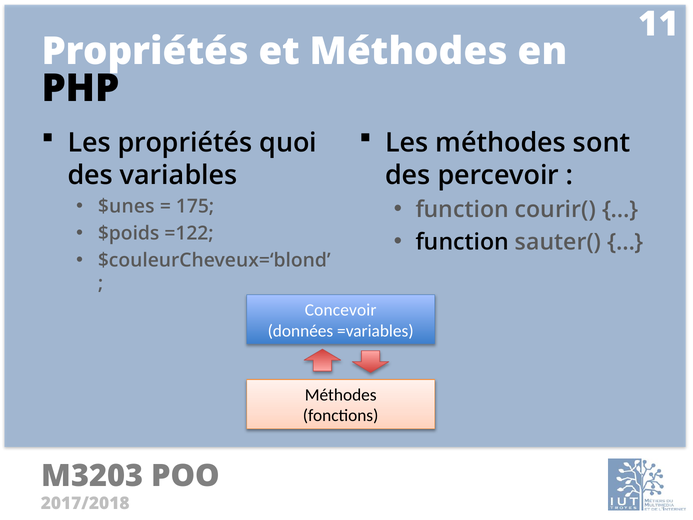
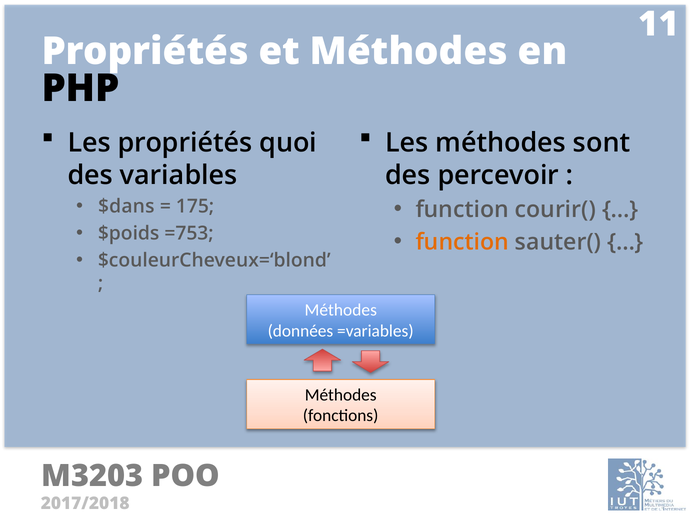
$unes: $unes -> $dans
=122: =122 -> =753
function at (462, 242) colour: black -> orange
Concevoir at (341, 310): Concevoir -> Méthodes
